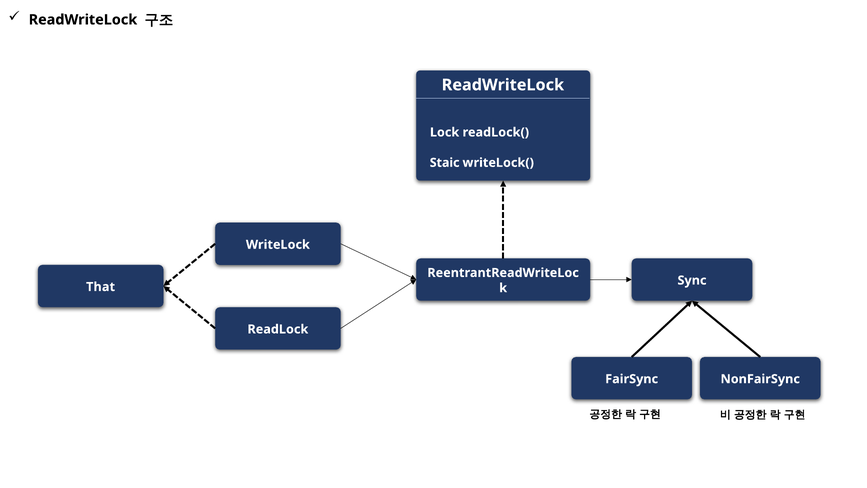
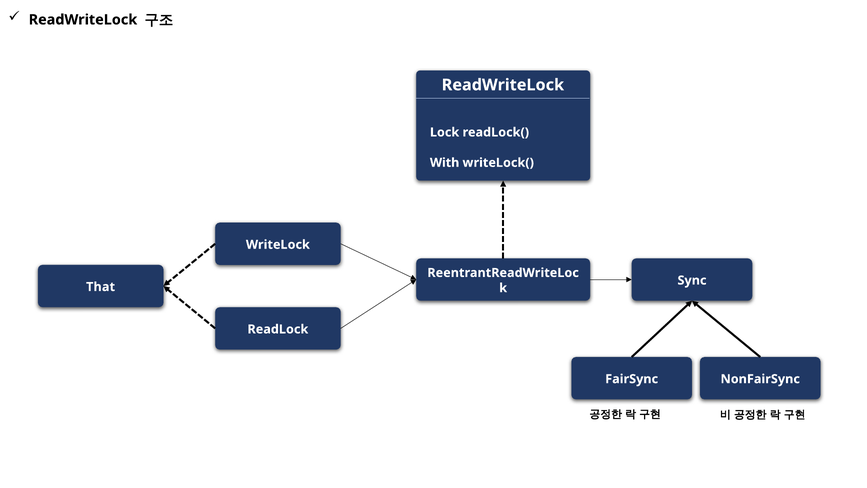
Staic: Staic -> With
